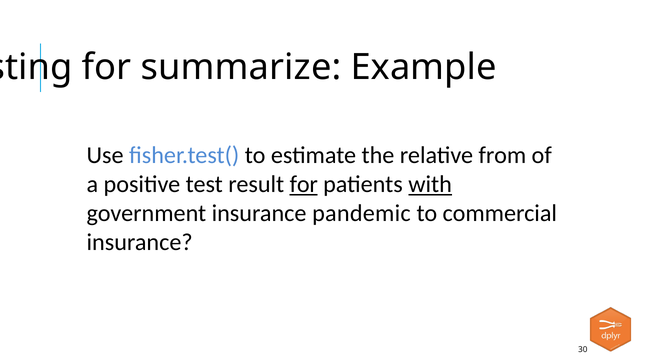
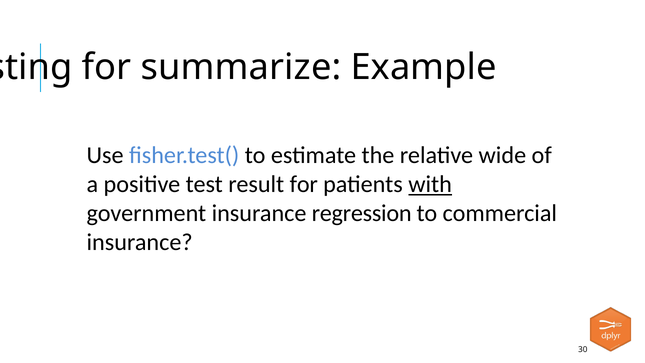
from: from -> wide
for at (304, 184) underline: present -> none
pandemic: pandemic -> regression
